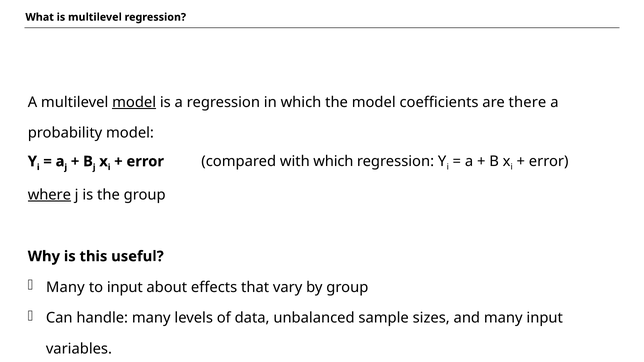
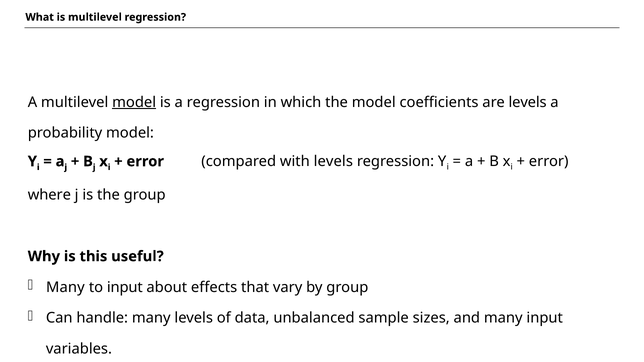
are there: there -> levels
with which: which -> levels
where underline: present -> none
